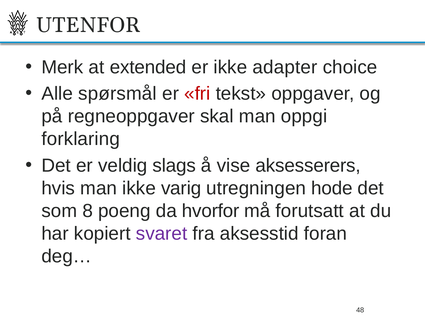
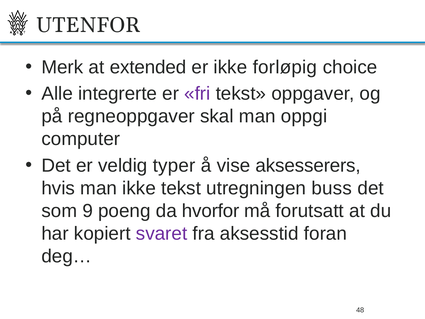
adapter: adapter -> forløpig
spørsmål: spørsmål -> integrerte
fri colour: red -> purple
forklaring: forklaring -> computer
slags: slags -> typer
ikke varig: varig -> tekst
hode: hode -> buss
8: 8 -> 9
